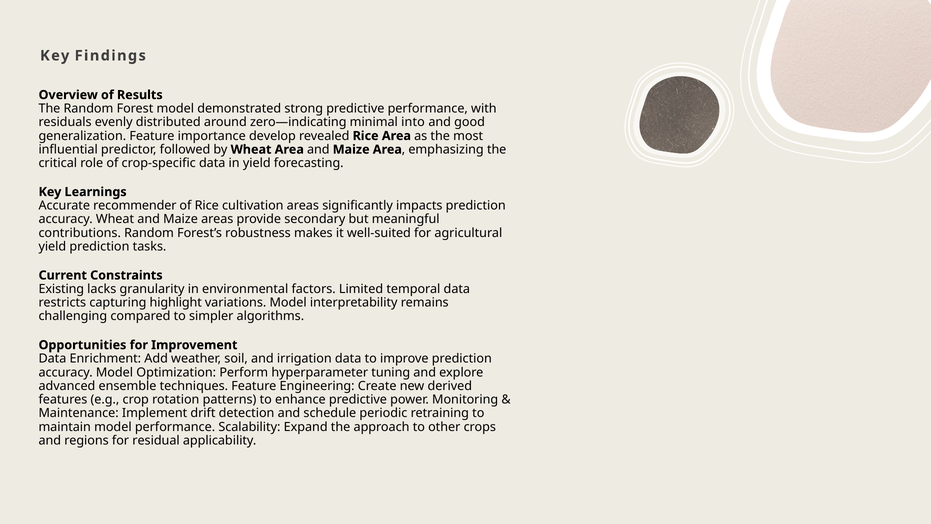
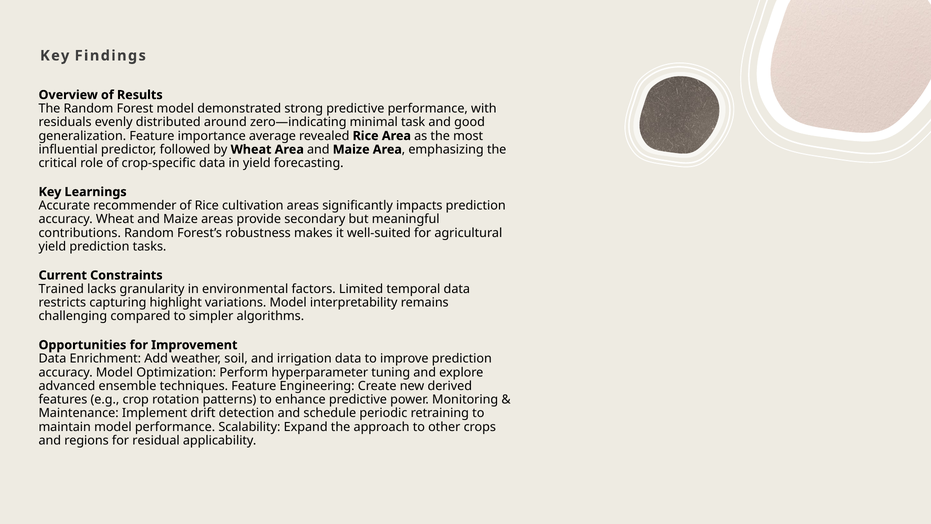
into: into -> task
develop: develop -> average
Existing: Existing -> Trained
